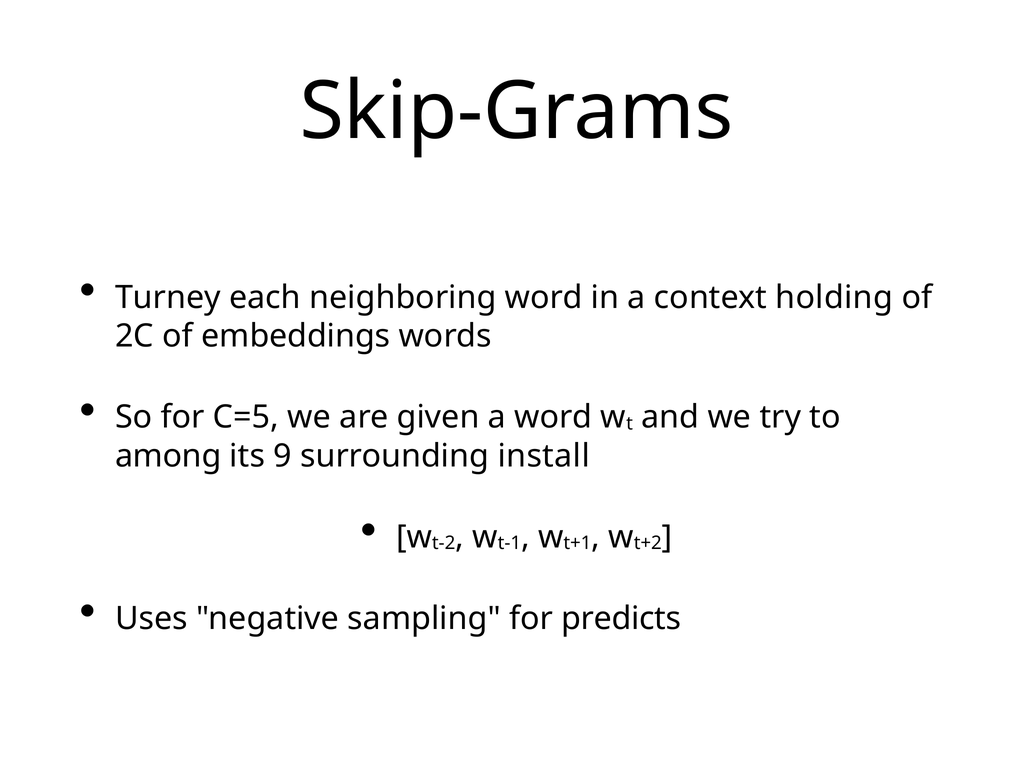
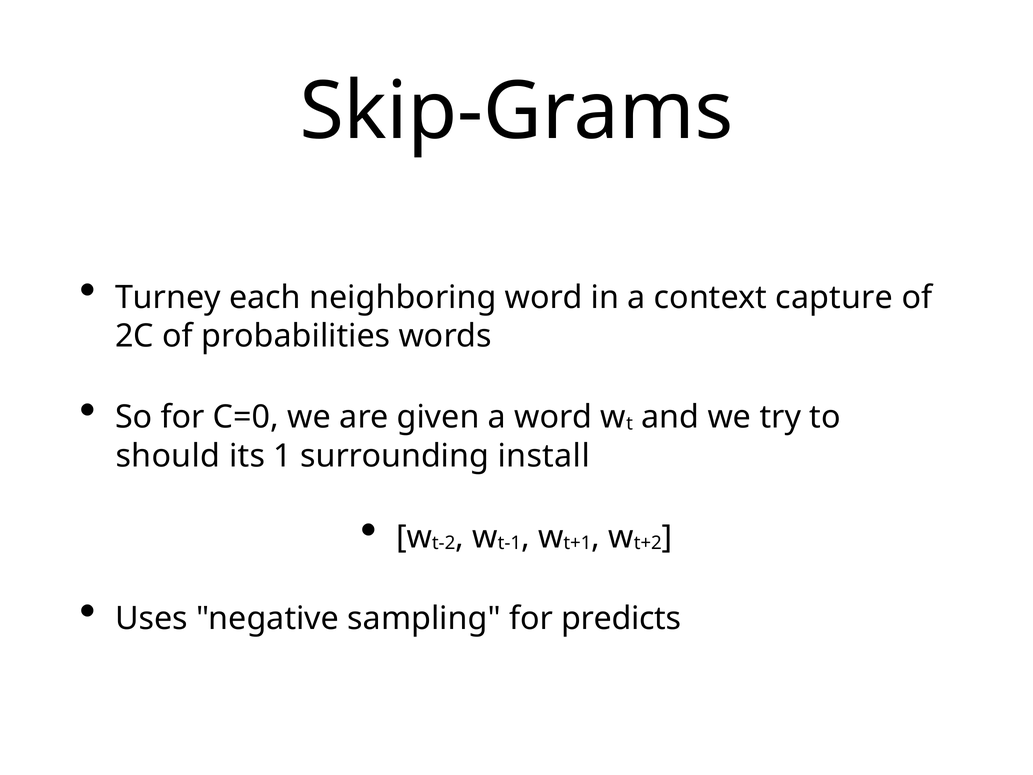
holding: holding -> capture
embeddings: embeddings -> probabilities
C=5: C=5 -> C=0
among: among -> should
9: 9 -> 1
